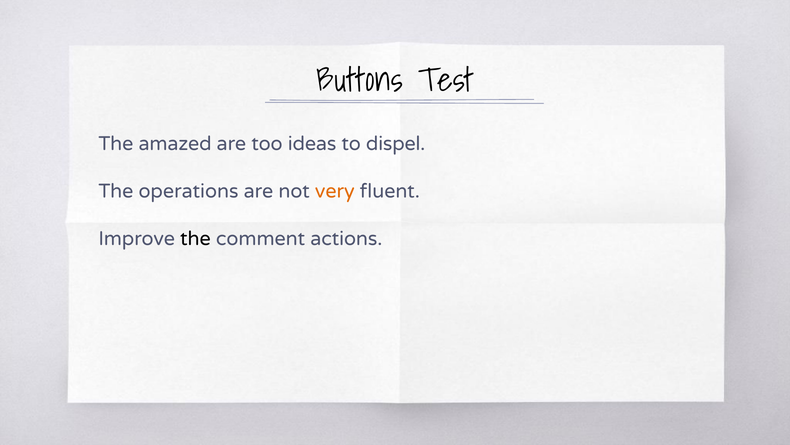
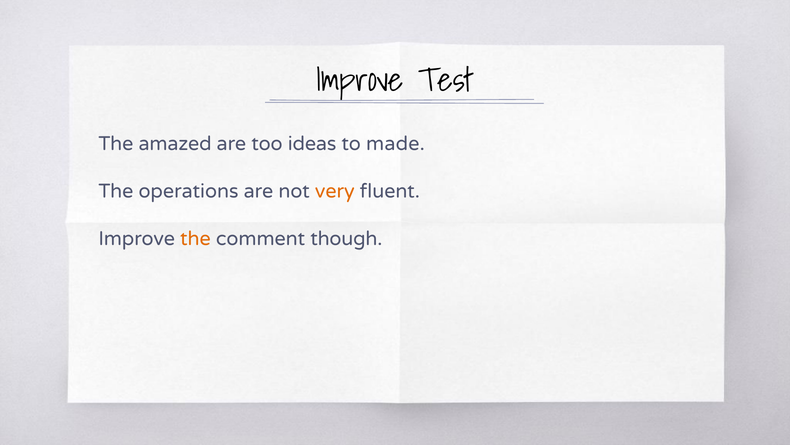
Buttons at (360, 80): Buttons -> Improve
dispel: dispel -> made
the at (195, 238) colour: black -> orange
actions: actions -> though
